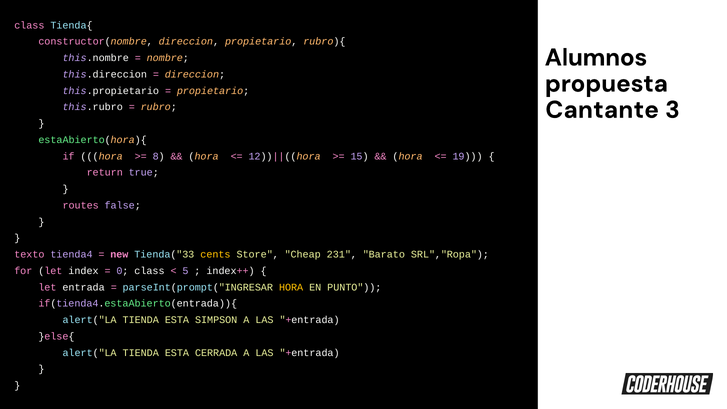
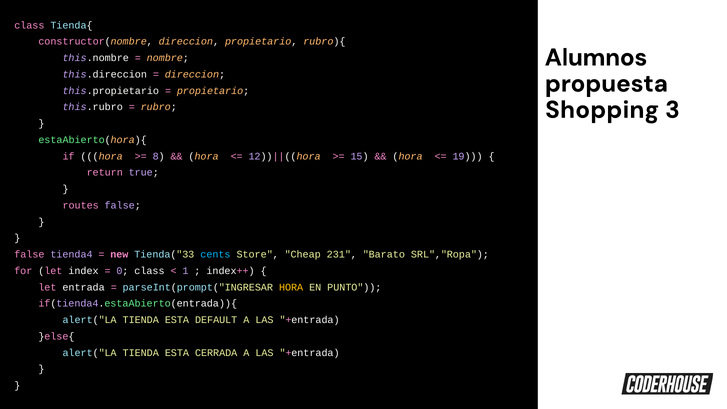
Cantante: Cantante -> Shopping
texto at (29, 254): texto -> false
cents colour: yellow -> light blue
5: 5 -> 1
SIMPSON: SIMPSON -> DEFAULT
